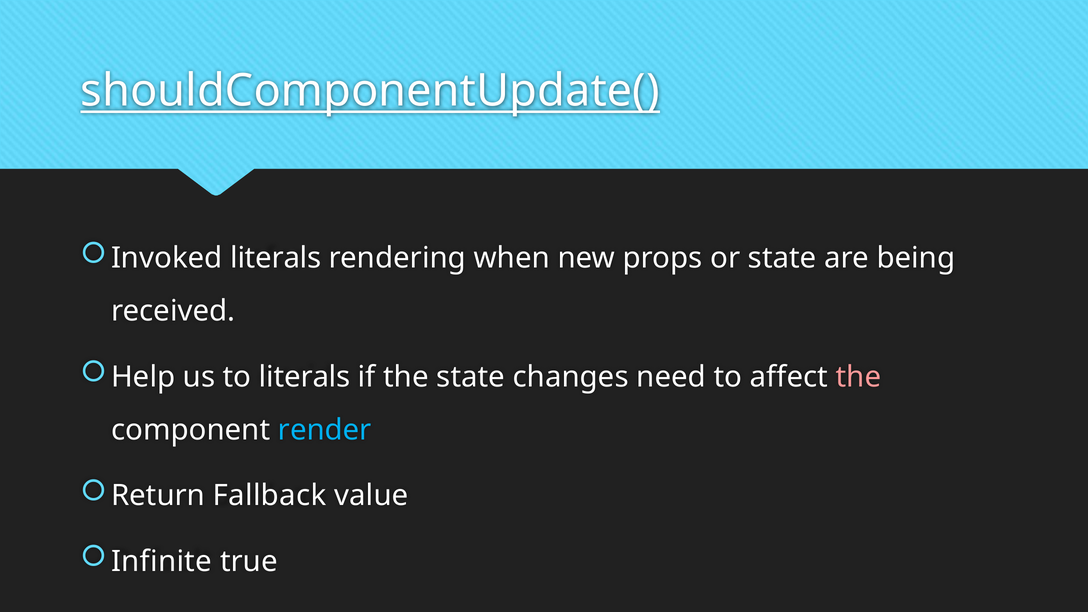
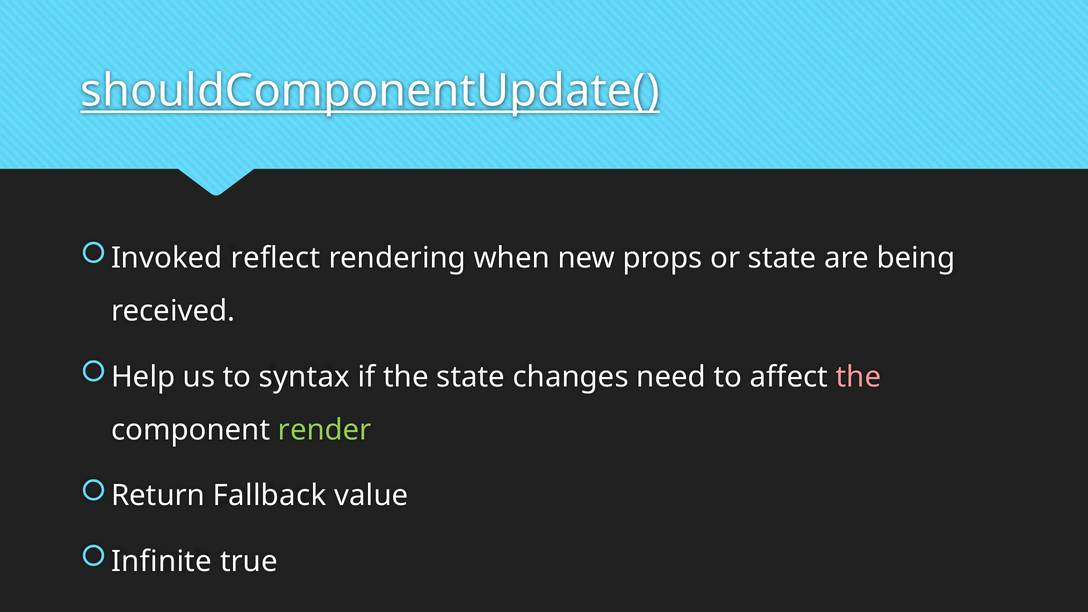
Invoked literals: literals -> reflect
to literals: literals -> syntax
render colour: light blue -> light green
